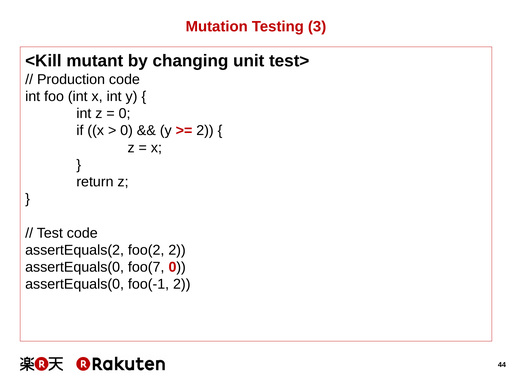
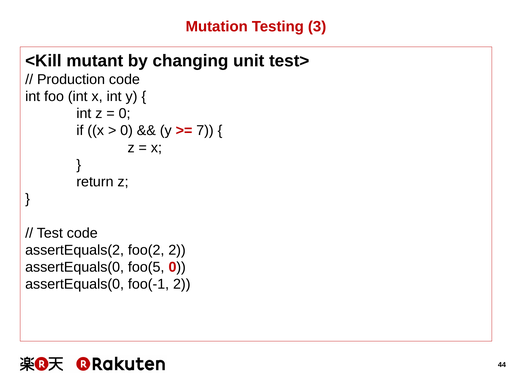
2 at (205, 131): 2 -> 7
foo(7: foo(7 -> foo(5
